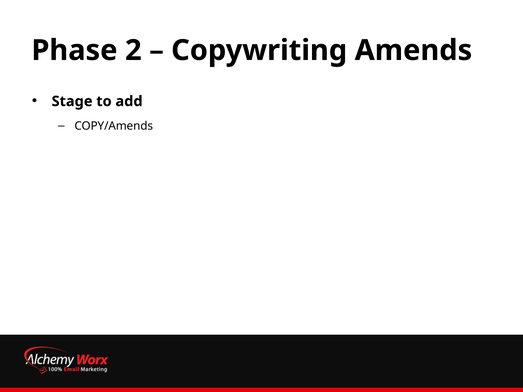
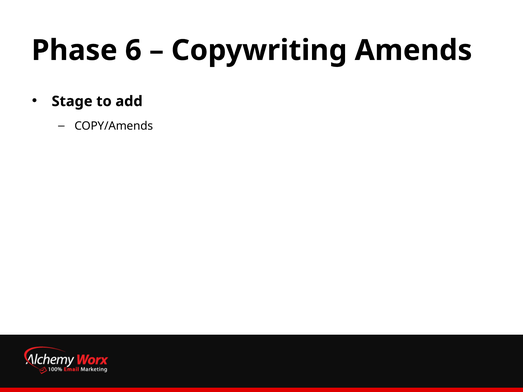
2: 2 -> 6
